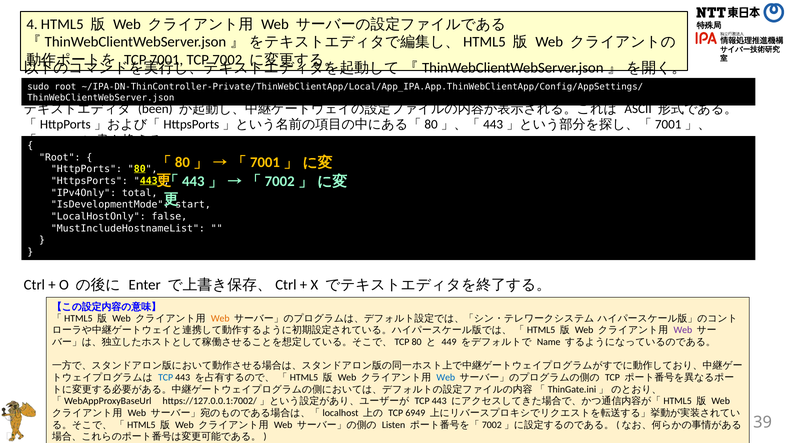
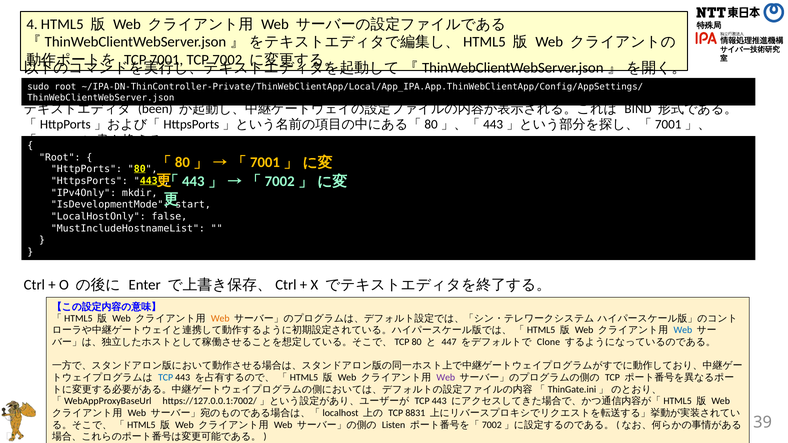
ASCII: ASCII -> BIND
total: total -> mkdir
Web at (683, 330) colour: purple -> blue
449: 449 -> 447
Name: Name -> Clone
Web at (446, 378) colour: blue -> purple
6949: 6949 -> 8831
